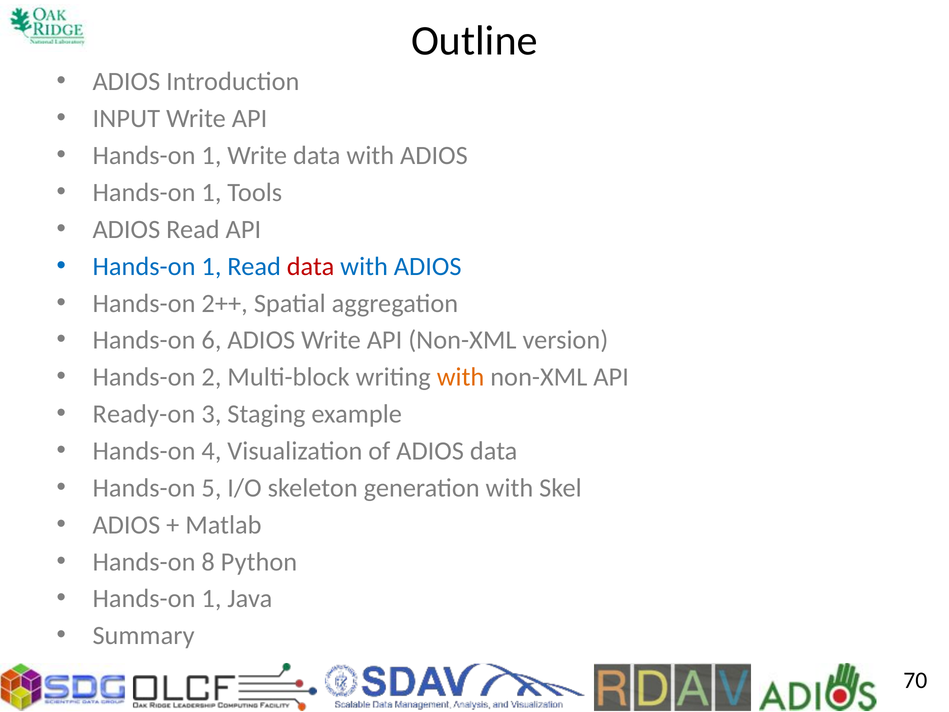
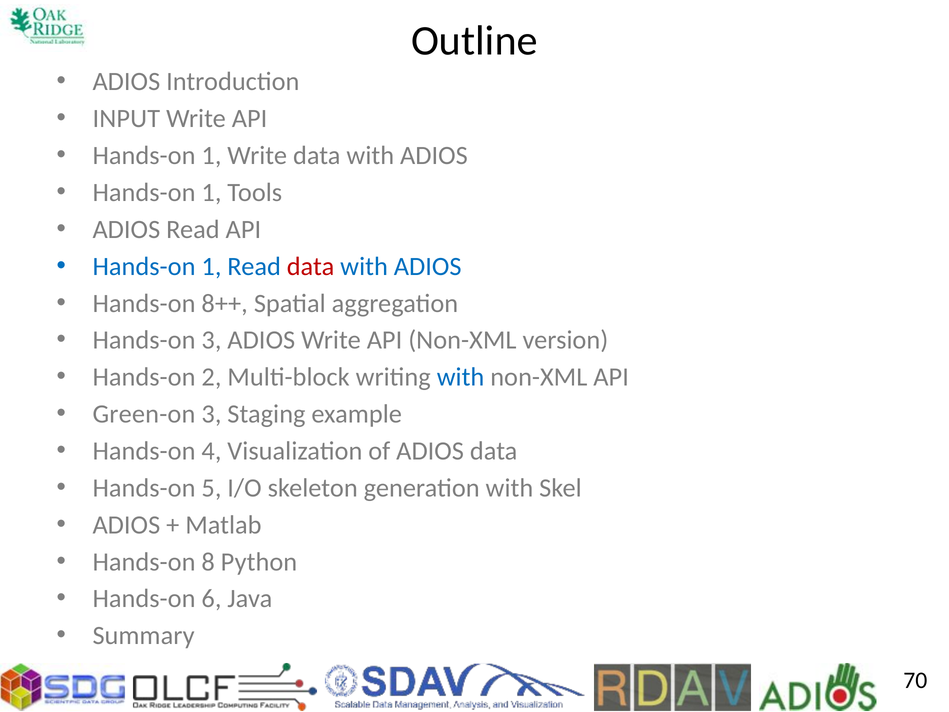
2++: 2++ -> 8++
Hands-on 6: 6 -> 3
with at (461, 377) colour: orange -> blue
Ready-on: Ready-on -> Green-on
1 at (211, 599): 1 -> 6
